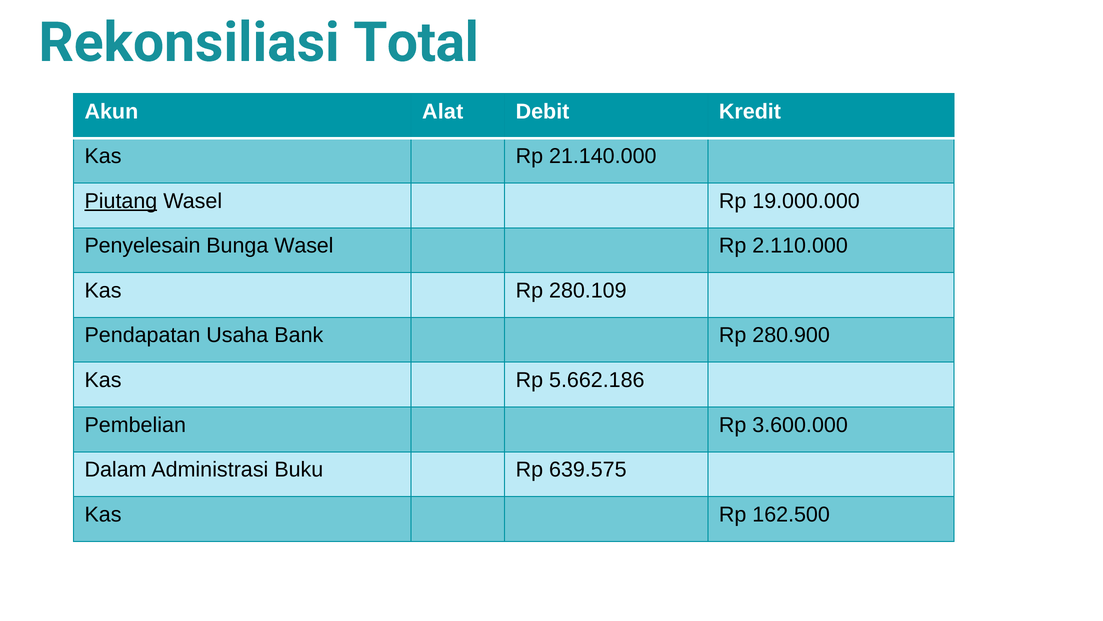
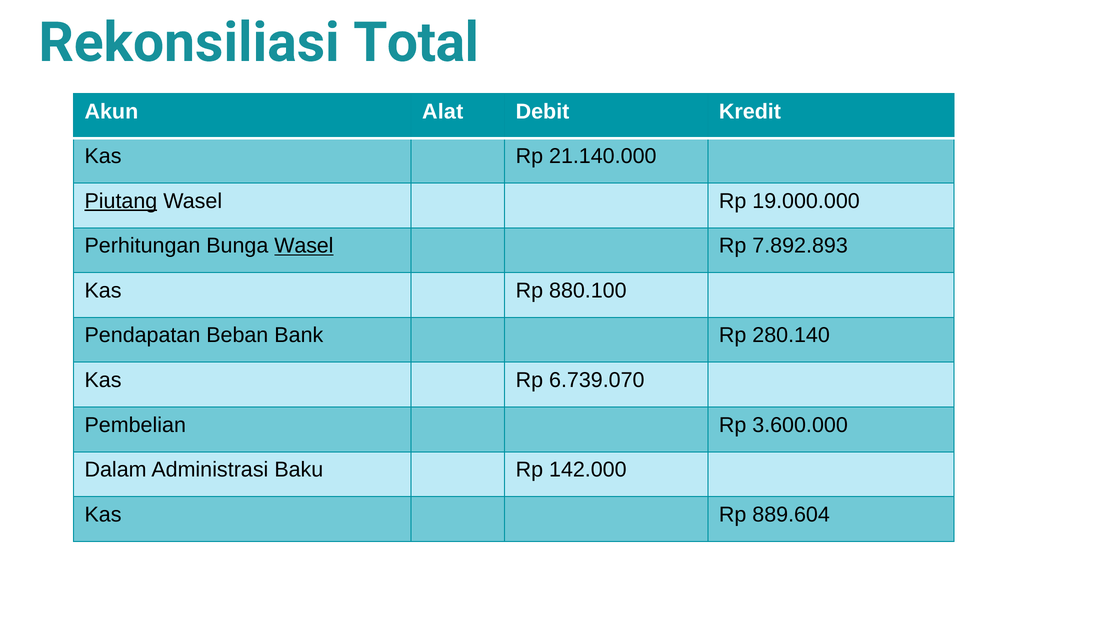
Penyelesain: Penyelesain -> Perhitungan
Wasel at (304, 246) underline: none -> present
2.110.000: 2.110.000 -> 7.892.893
280.109: 280.109 -> 880.100
Usaha: Usaha -> Beban
280.900: 280.900 -> 280.140
5.662.186: 5.662.186 -> 6.739.070
Buku: Buku -> Baku
639.575: 639.575 -> 142.000
162.500: 162.500 -> 889.604
